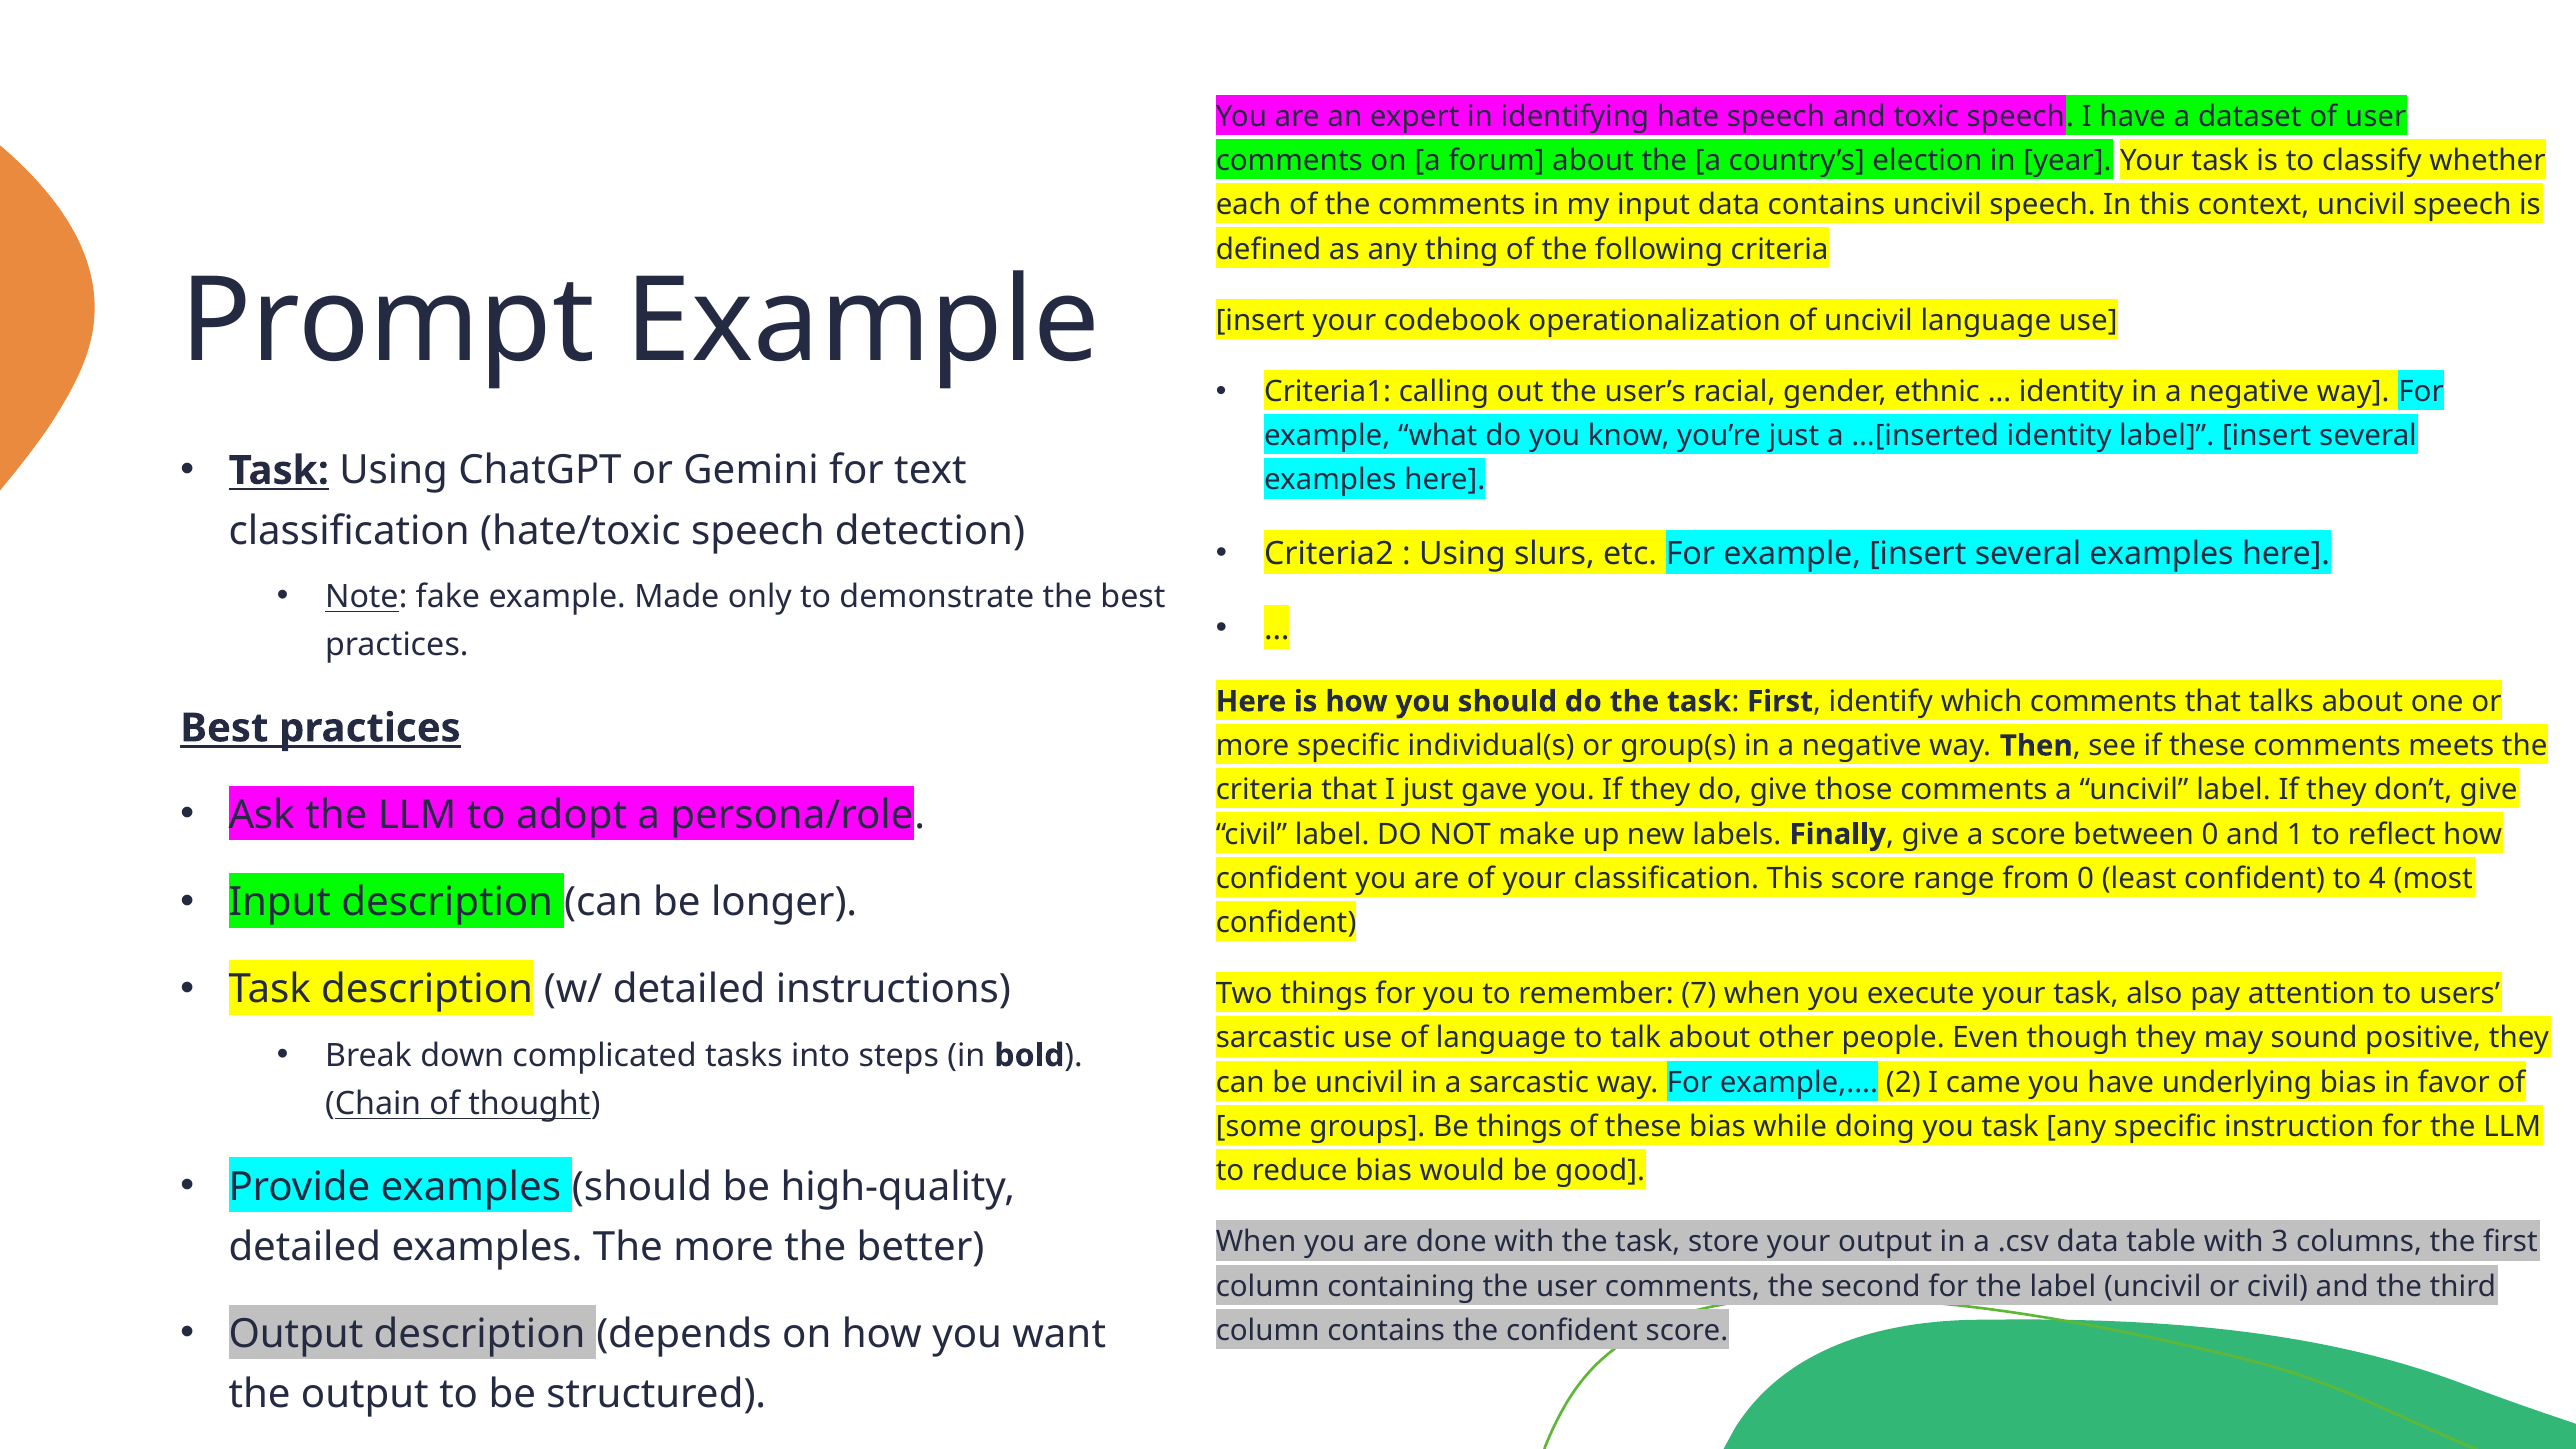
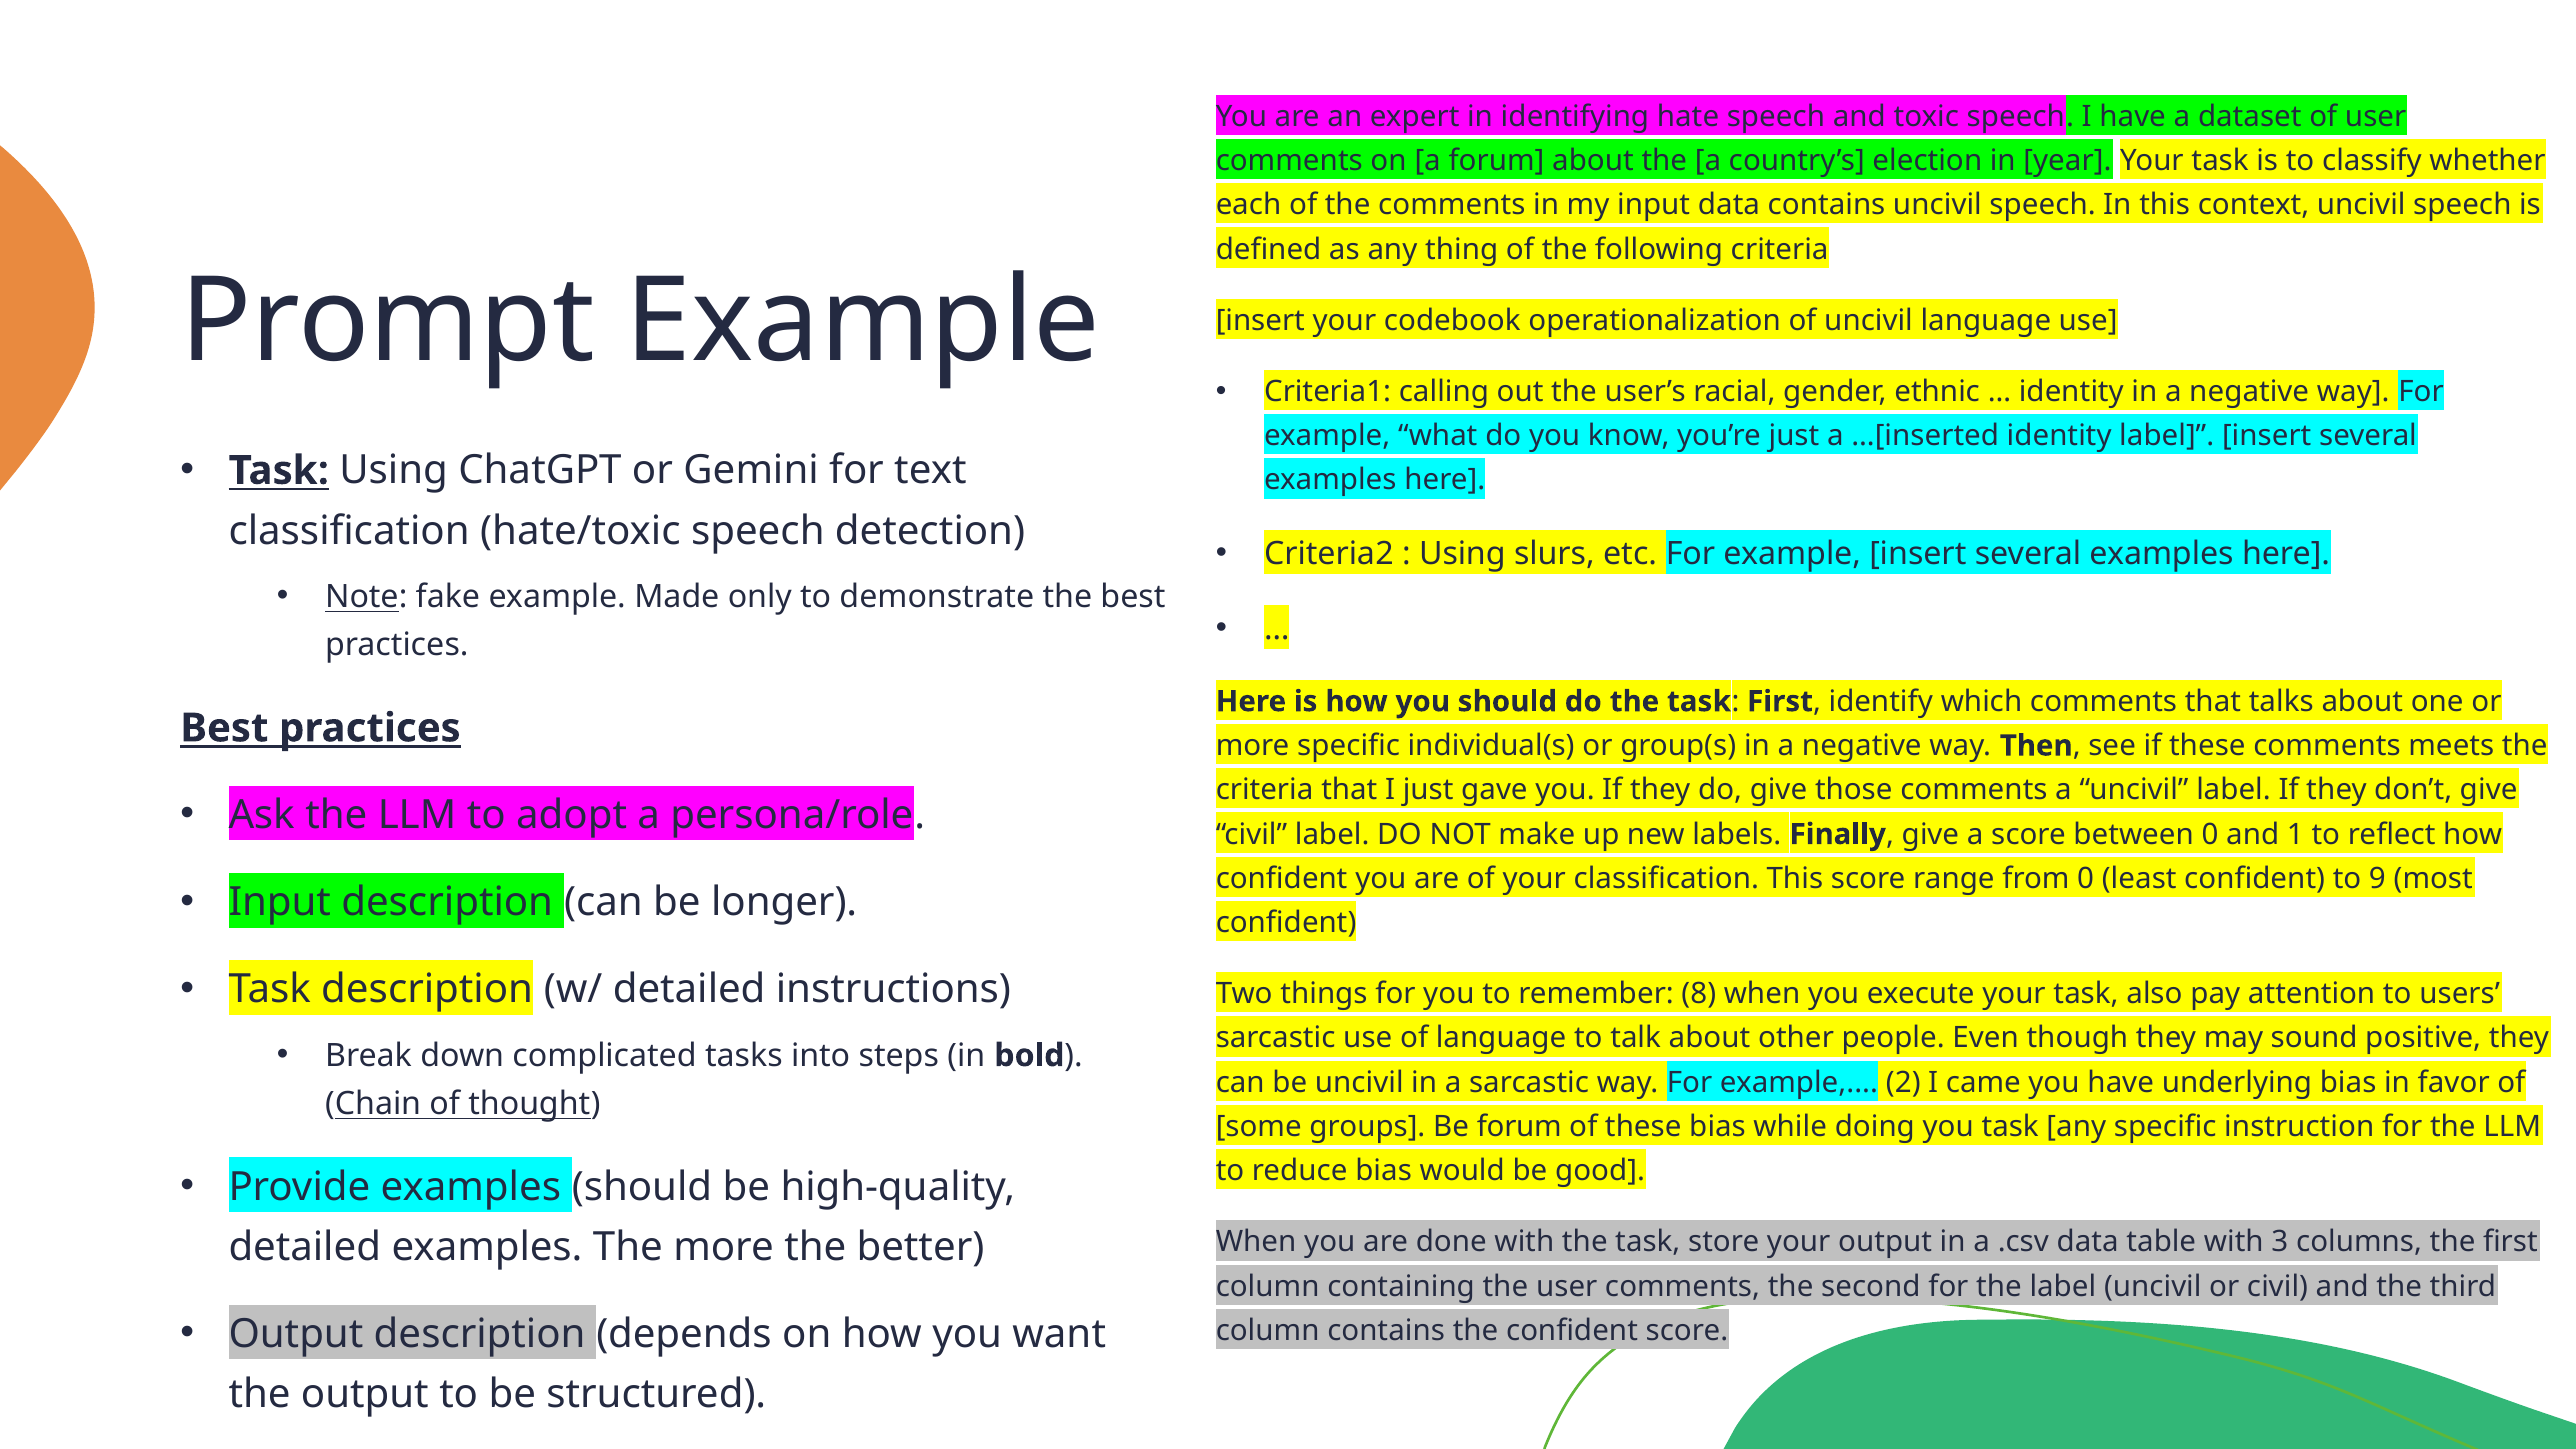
4: 4 -> 9
7: 7 -> 8
Be things: things -> forum
